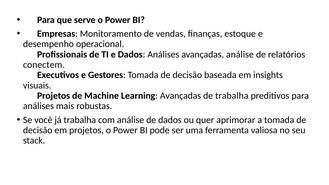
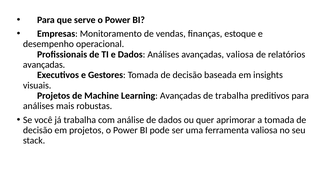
avançadas análise: análise -> valiosa
conectem at (44, 65): conectem -> avançadas
